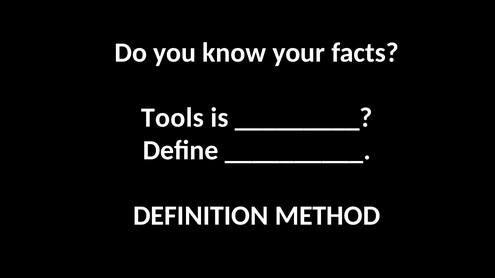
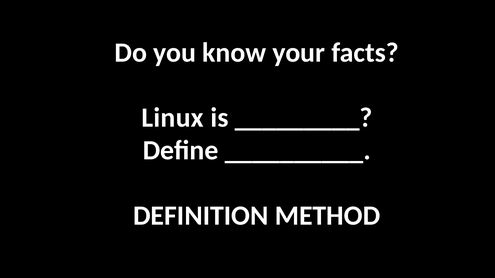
Tools: Tools -> Linux
